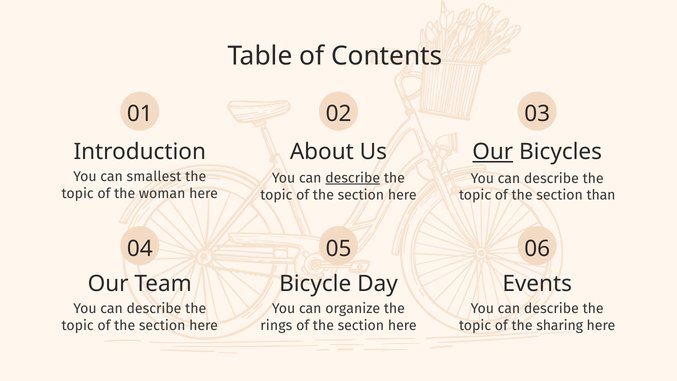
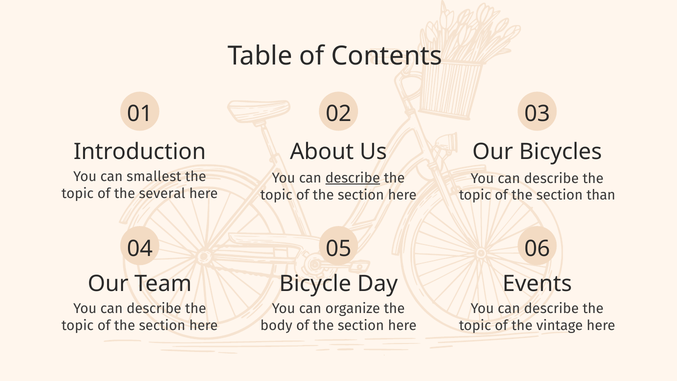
Our at (493, 152) underline: present -> none
woman: woman -> several
rings: rings -> body
sharing: sharing -> vintage
